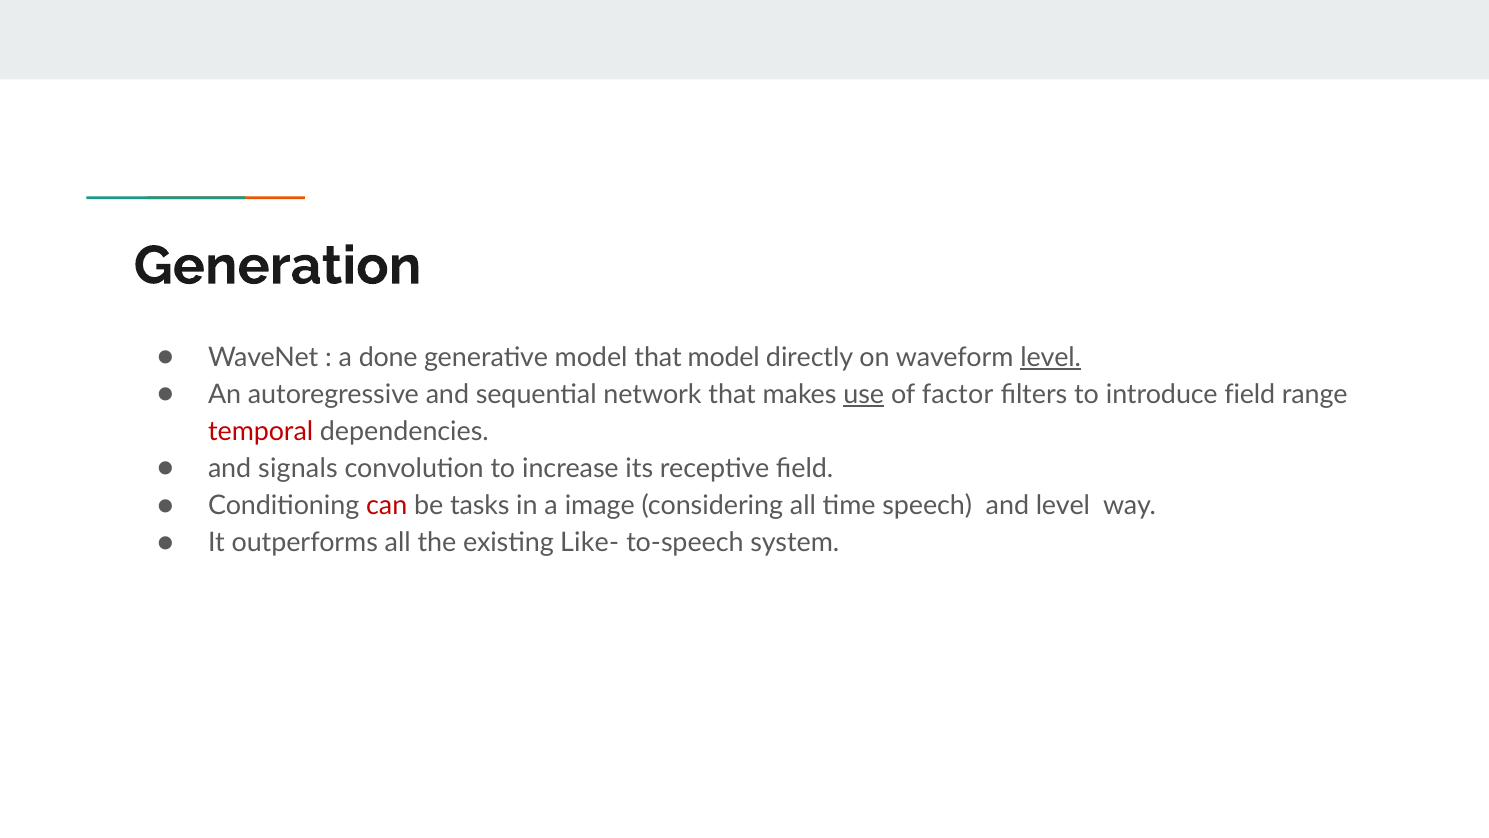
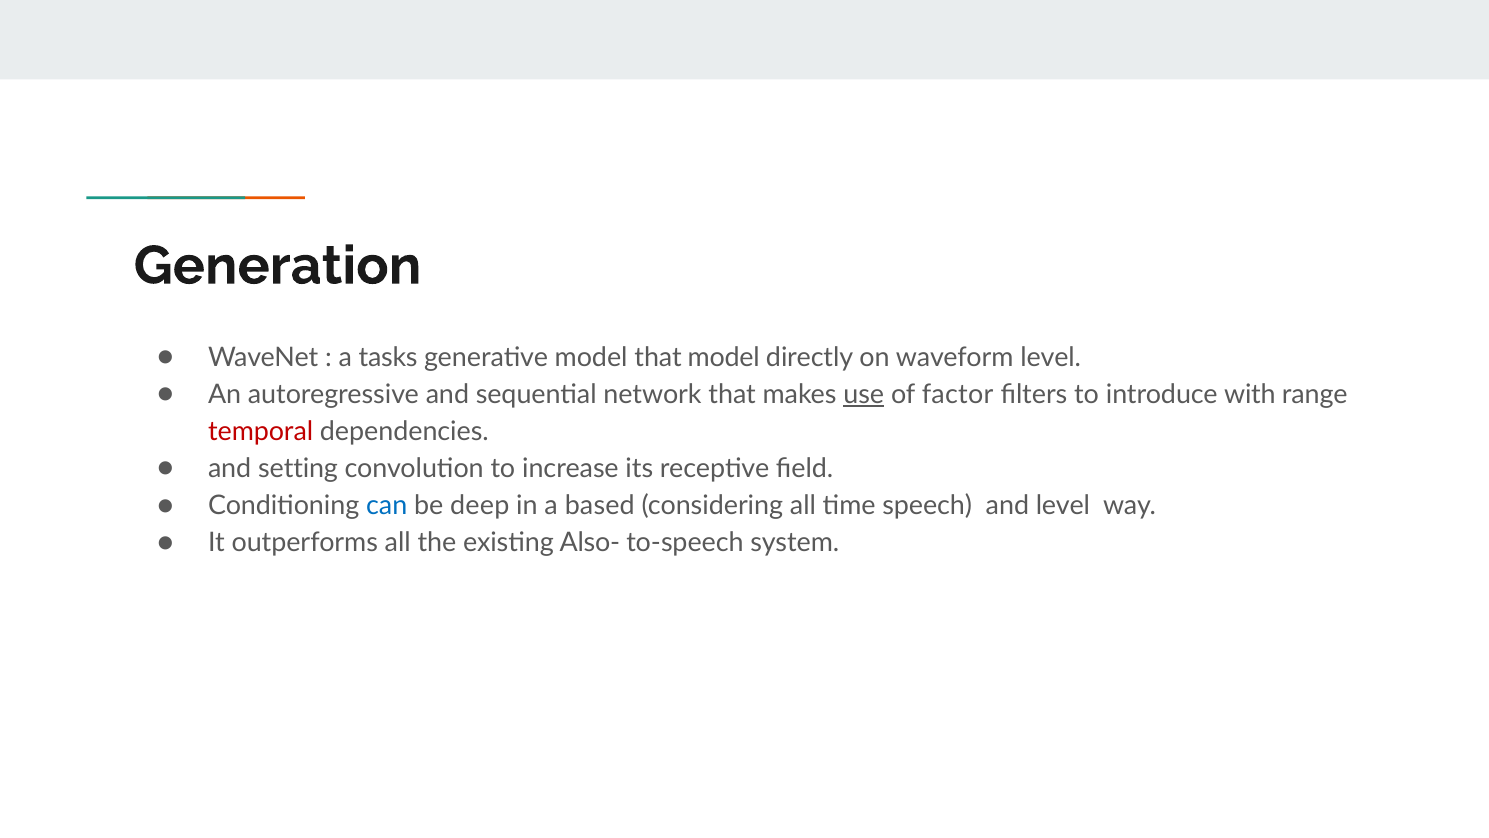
done: done -> tasks
level at (1051, 357) underline: present -> none
introduce field: field -> with
signals: signals -> setting
can colour: red -> blue
tasks: tasks -> deep
image: image -> based
Like-: Like- -> Also-
